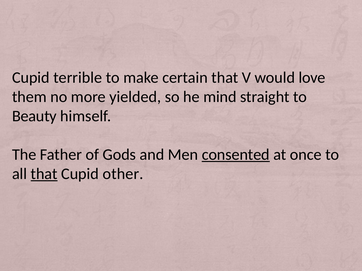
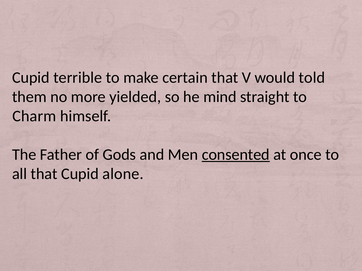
love: love -> told
Beauty: Beauty -> Charm
that at (44, 174) underline: present -> none
other: other -> alone
